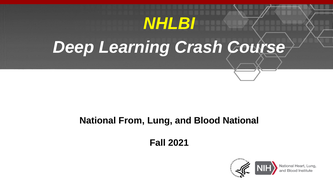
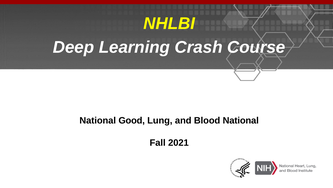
From: From -> Good
